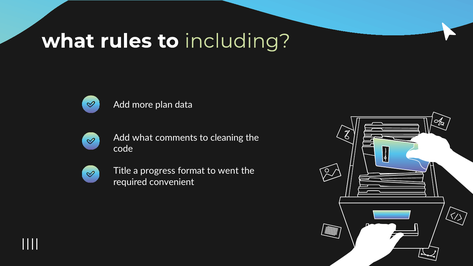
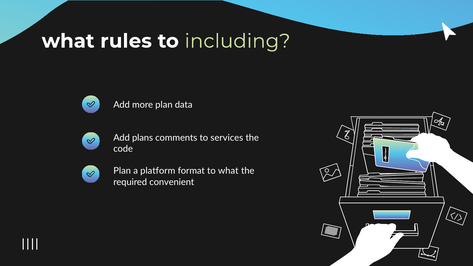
Add what: what -> plans
cleaning: cleaning -> services
Title at (122, 171): Title -> Plan
progress: progress -> platform
to went: went -> what
